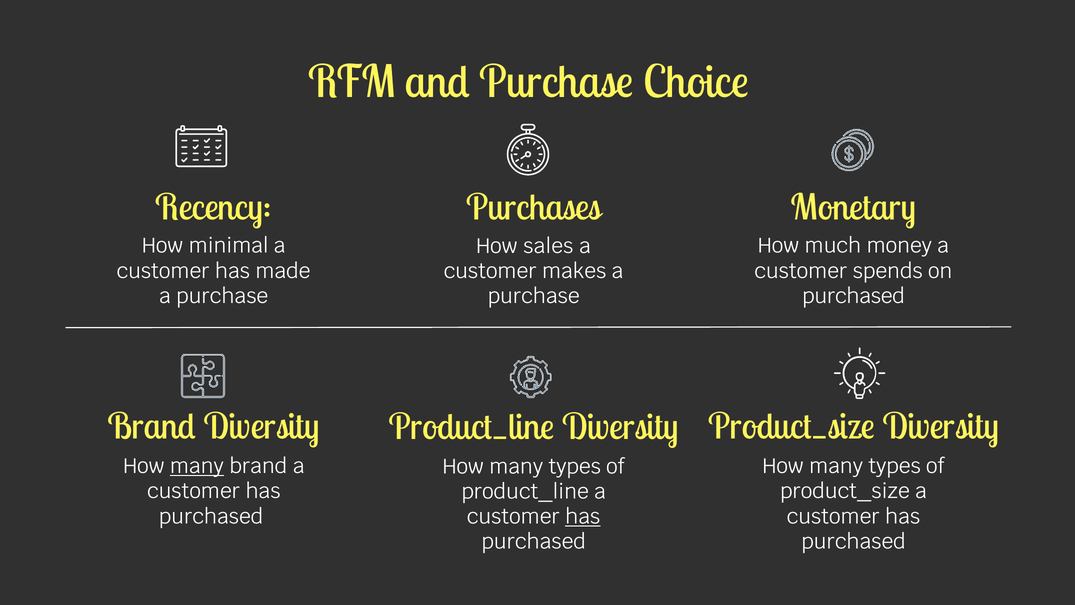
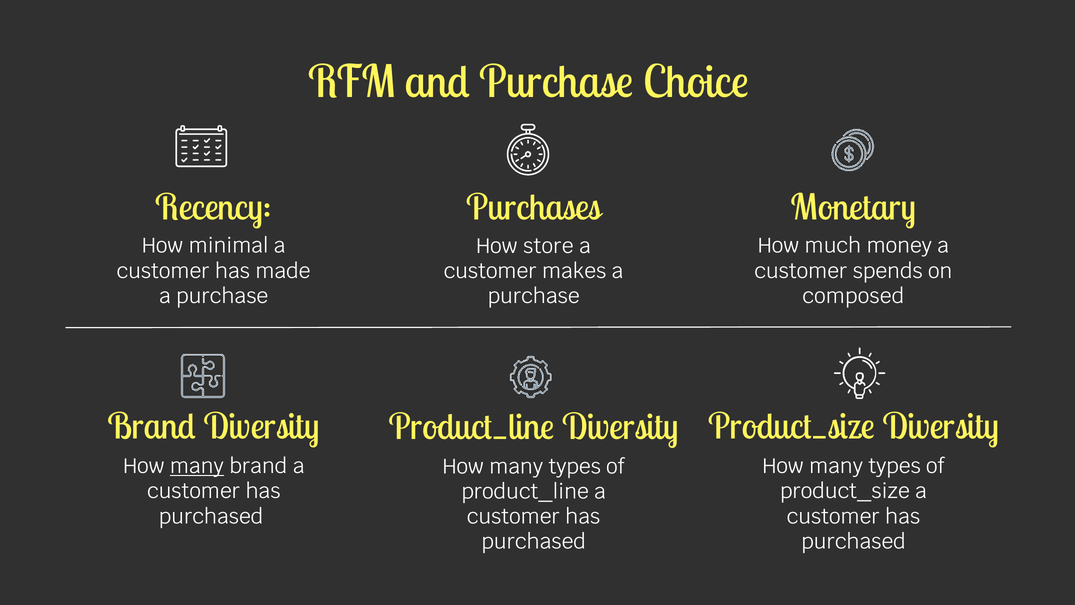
sales: sales -> store
purchased at (854, 296): purchased -> composed
has at (583, 517) underline: present -> none
